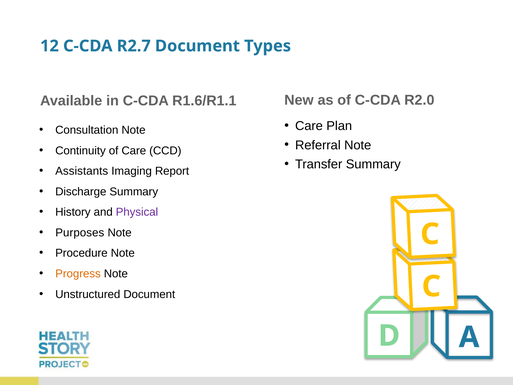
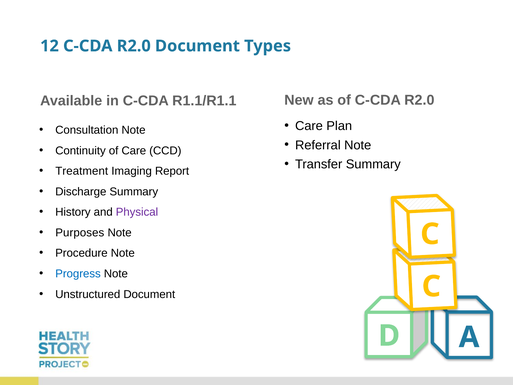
12 C-CDA R2.7: R2.7 -> R2.0
R1.6/R1.1: R1.6/R1.1 -> R1.1/R1.1
Assistants: Assistants -> Treatment
Progress colour: orange -> blue
